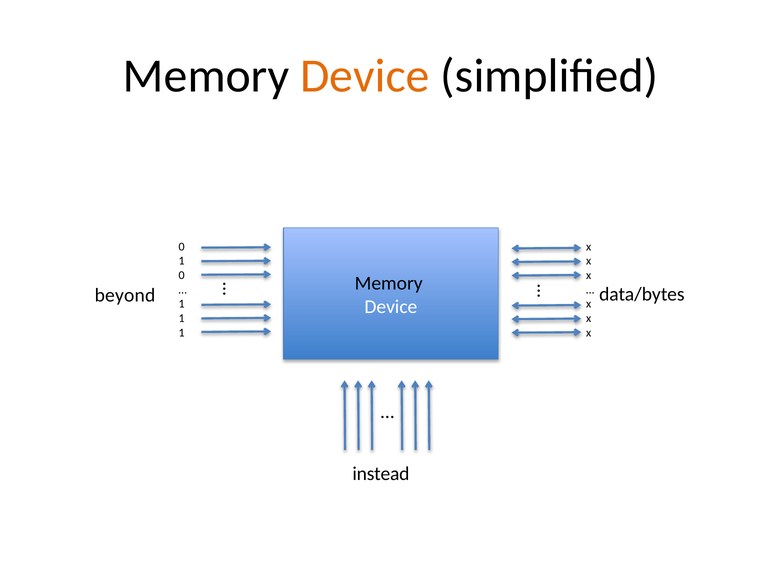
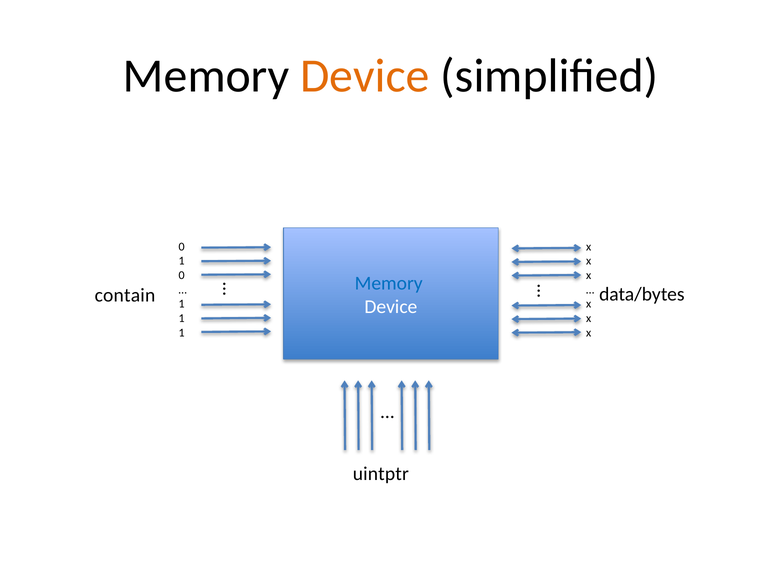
Memory at (389, 283) colour: black -> blue
beyond: beyond -> contain
instead: instead -> uintptr
